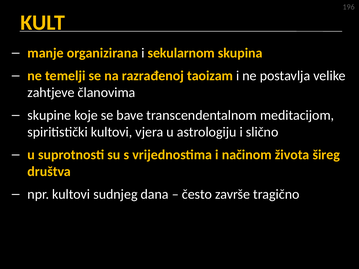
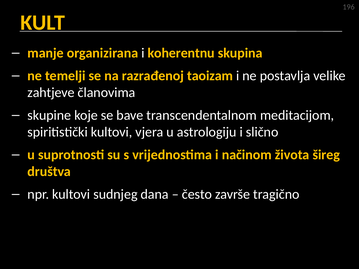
sekularnom: sekularnom -> koherentnu
